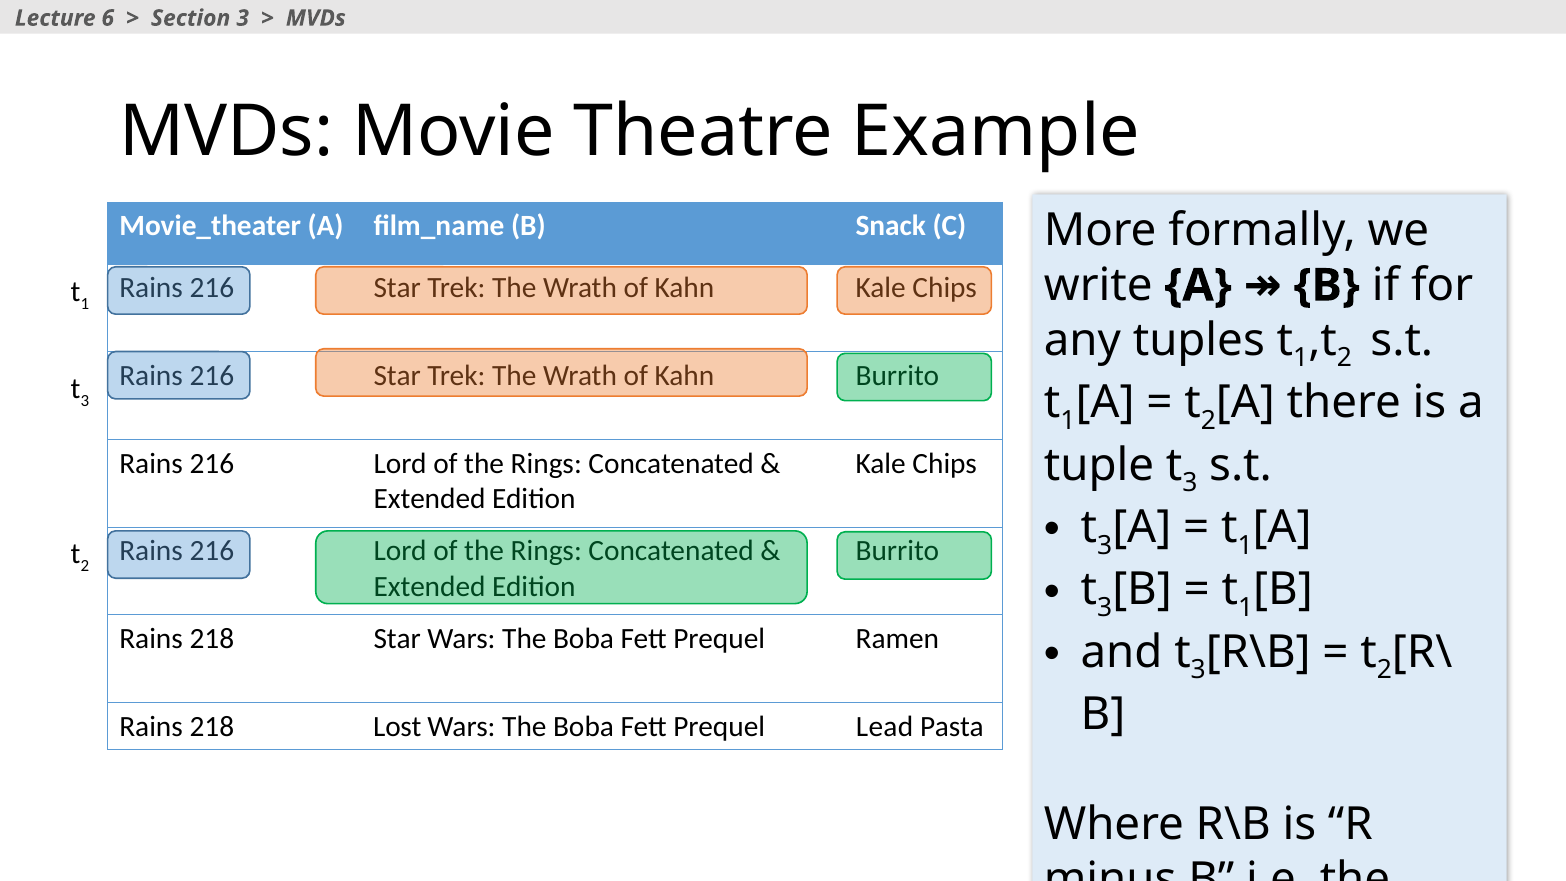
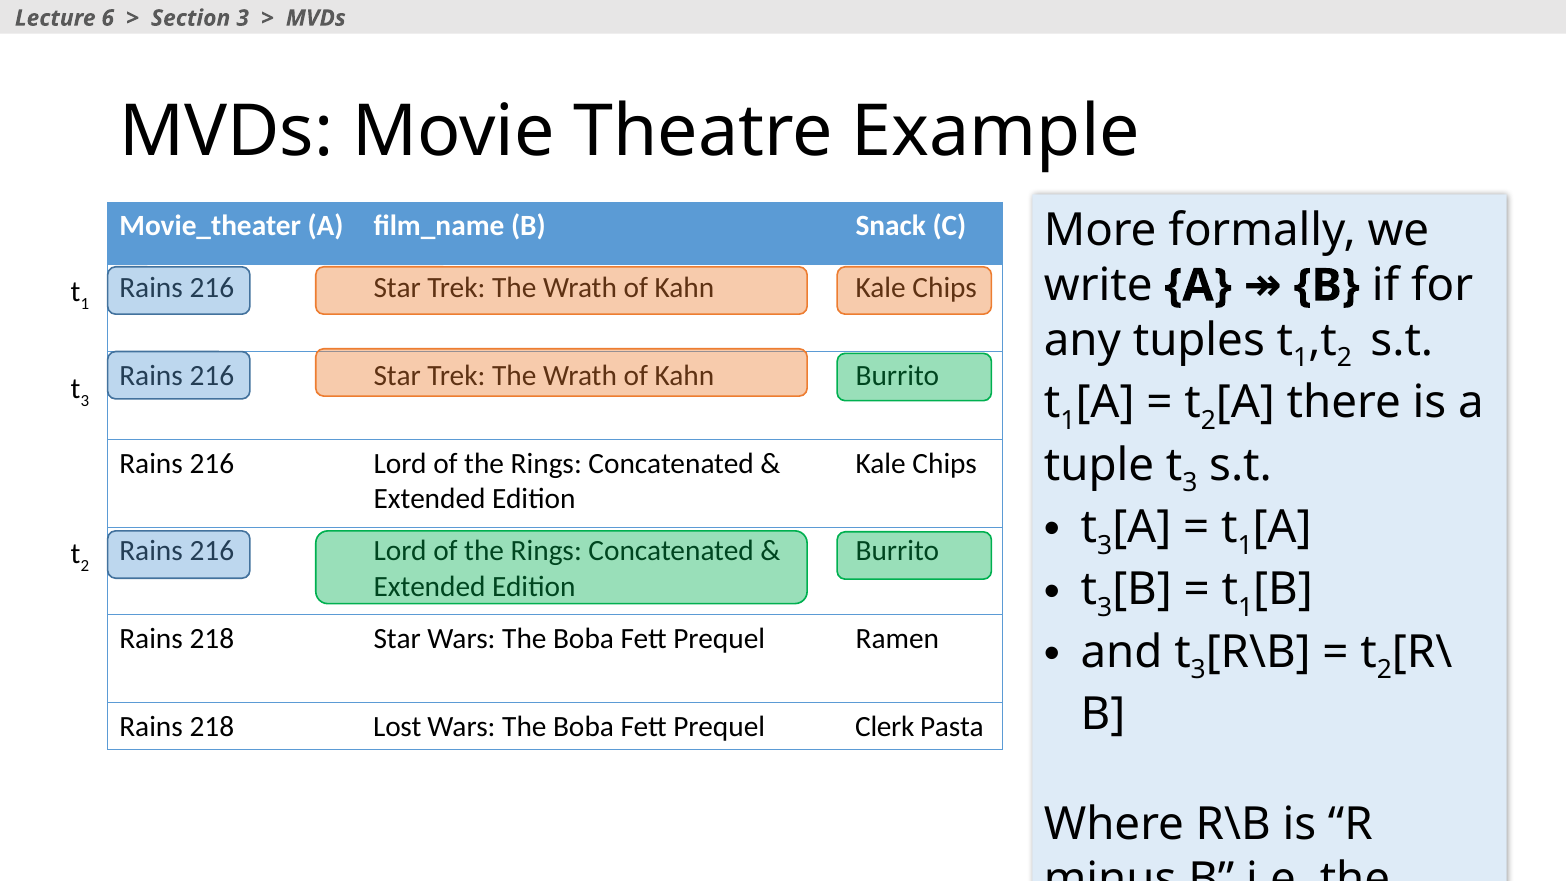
Lead: Lead -> Clerk
